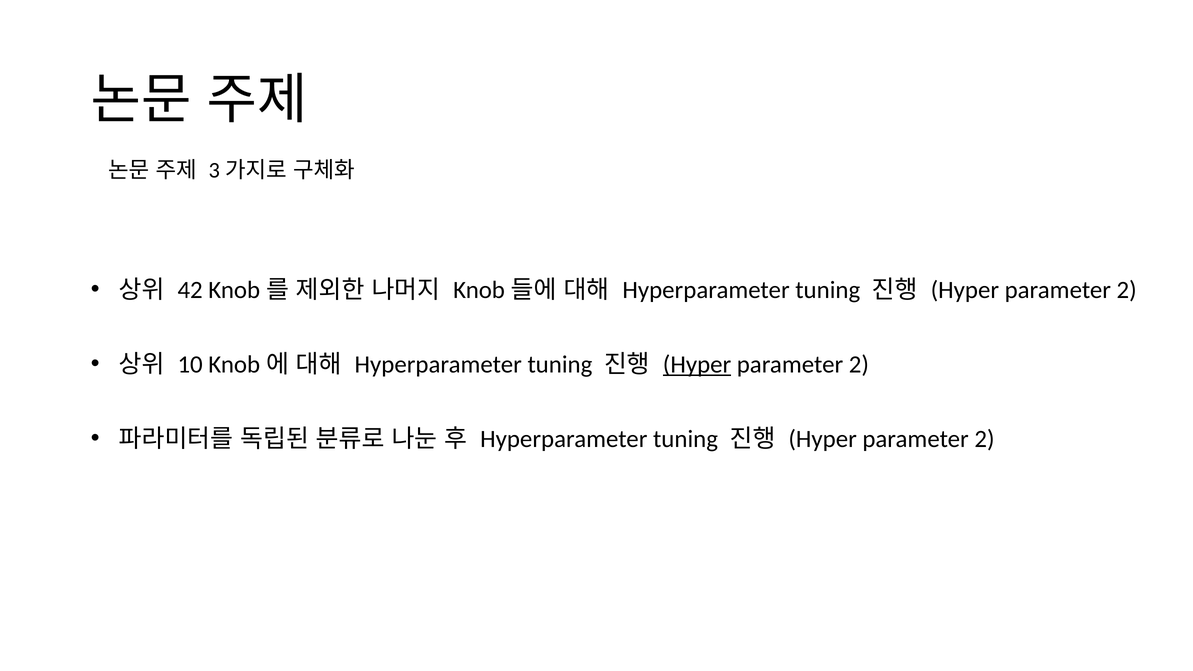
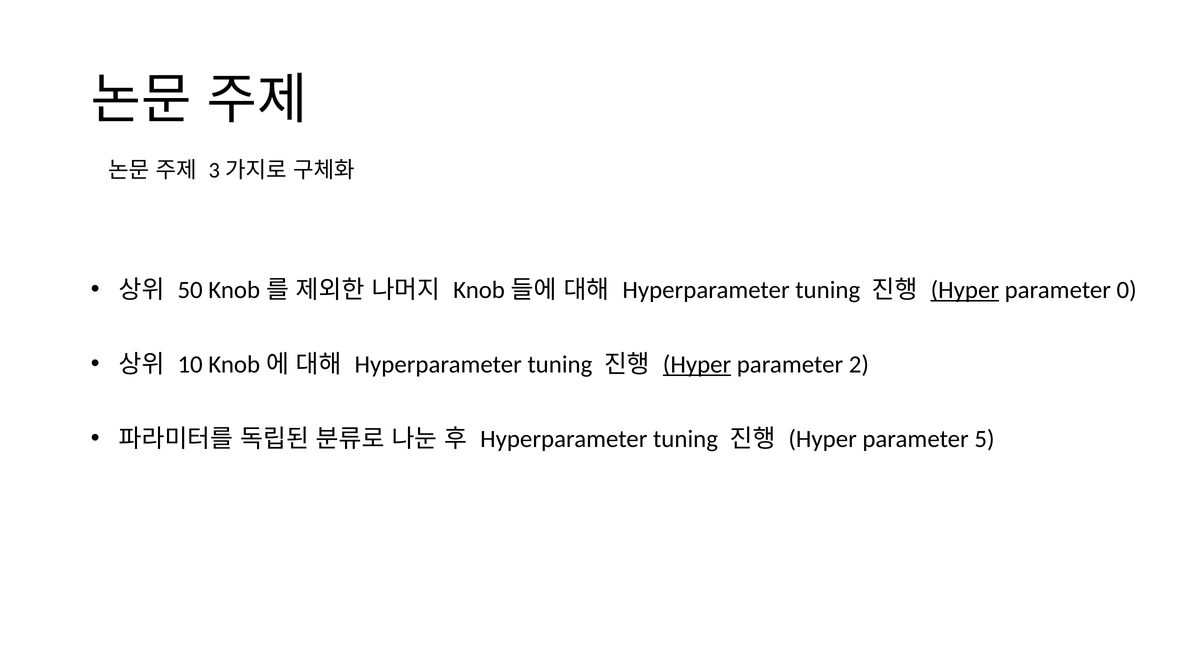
42: 42 -> 50
Hyper at (965, 290) underline: none -> present
2 at (1127, 290): 2 -> 0
2 at (984, 439): 2 -> 5
